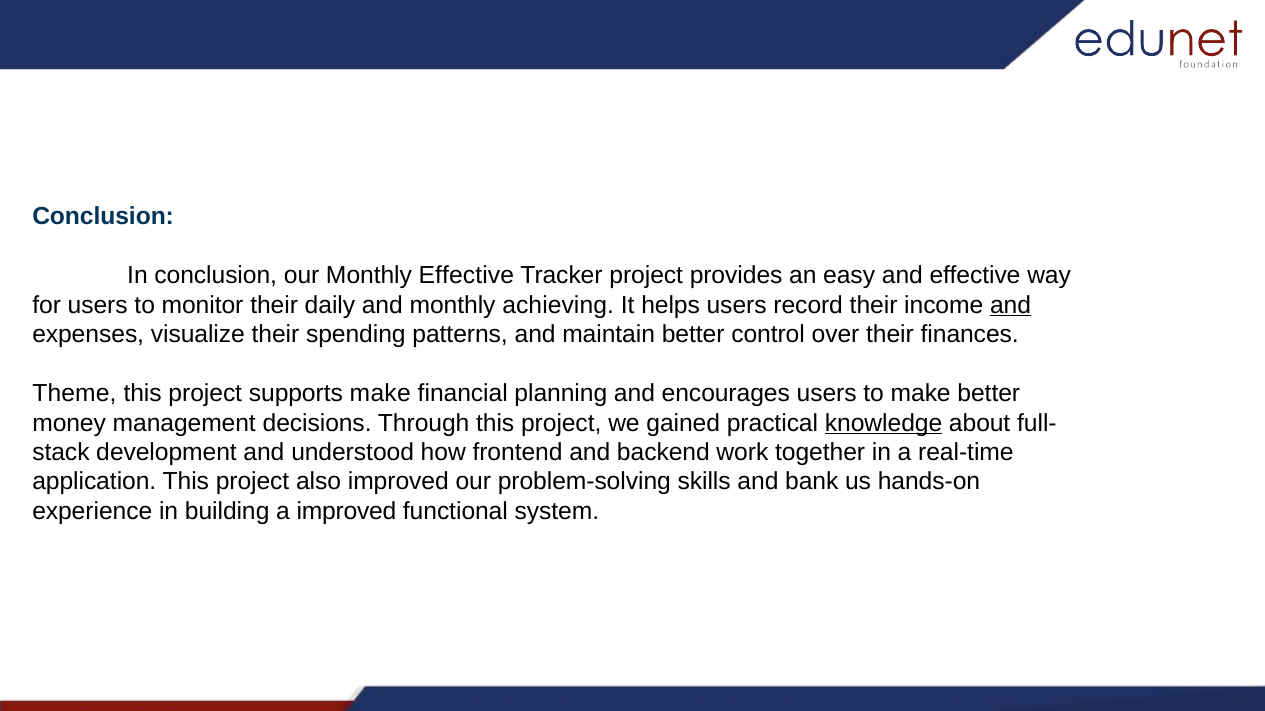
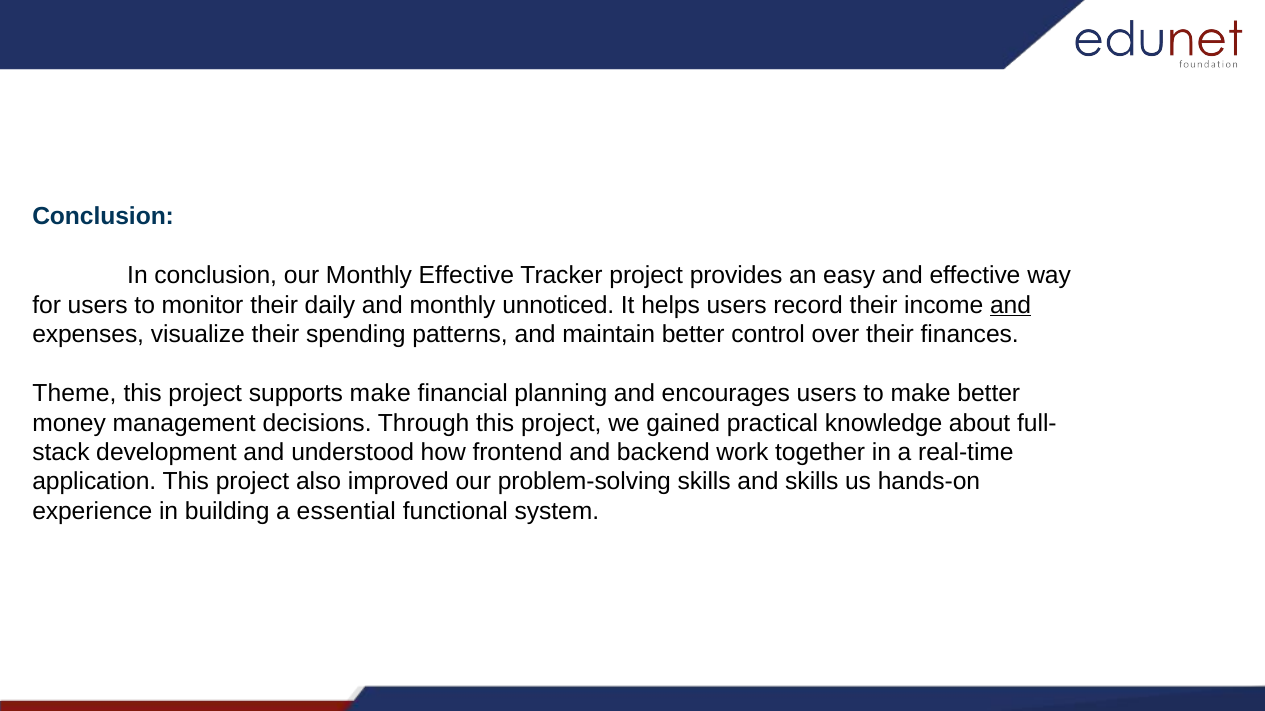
achieving: achieving -> unnoticed
knowledge underline: present -> none
and bank: bank -> skills
a improved: improved -> essential
